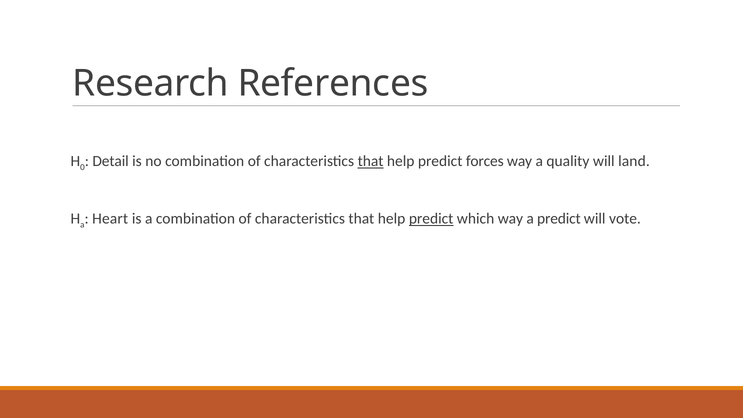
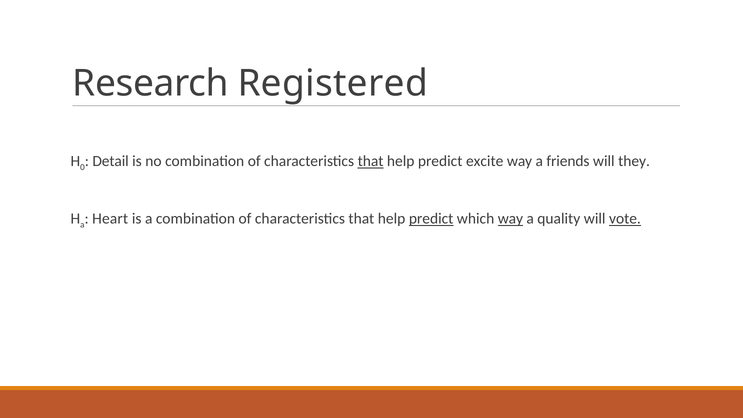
References: References -> Registered
forces: forces -> excite
quality: quality -> friends
land: land -> they
way at (510, 219) underline: none -> present
a predict: predict -> quality
vote underline: none -> present
